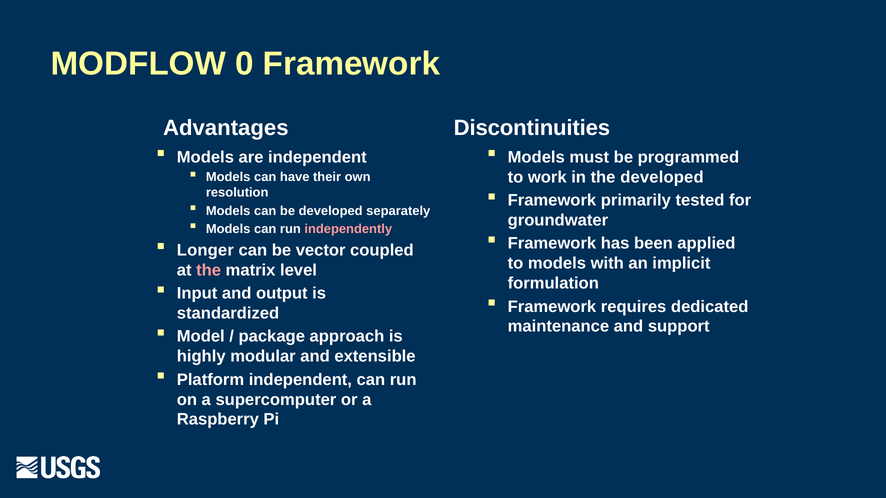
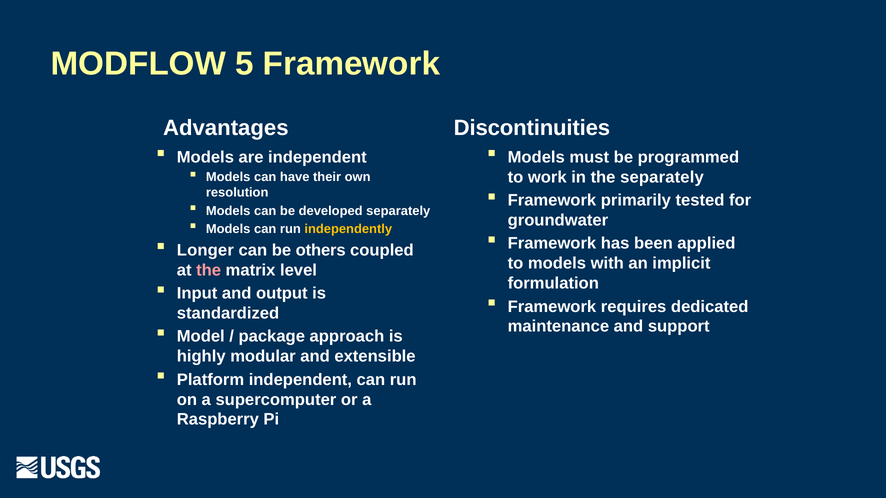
0: 0 -> 5
the developed: developed -> separately
independently colour: pink -> yellow
vector: vector -> others
